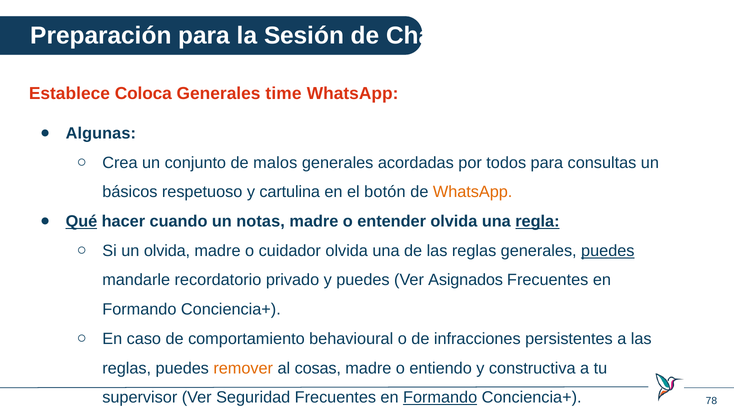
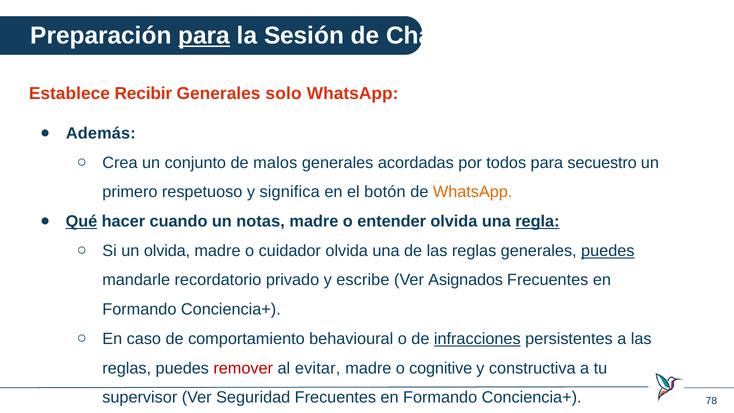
para at (204, 36) underline: none -> present
Coloca: Coloca -> Recibir
time: time -> solo
Algunas: Algunas -> Además
consultas: consultas -> secuestro
básicos: básicos -> primero
cartulina: cartulina -> significa
y puedes: puedes -> escribe
infracciones underline: none -> present
remover colour: orange -> red
cosas: cosas -> evitar
entiendo: entiendo -> cognitive
Formando at (440, 397) underline: present -> none
